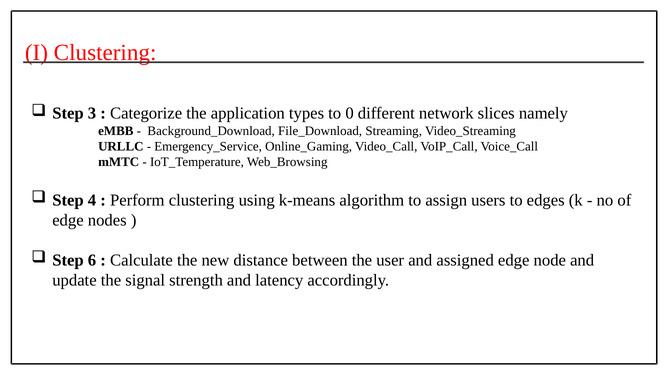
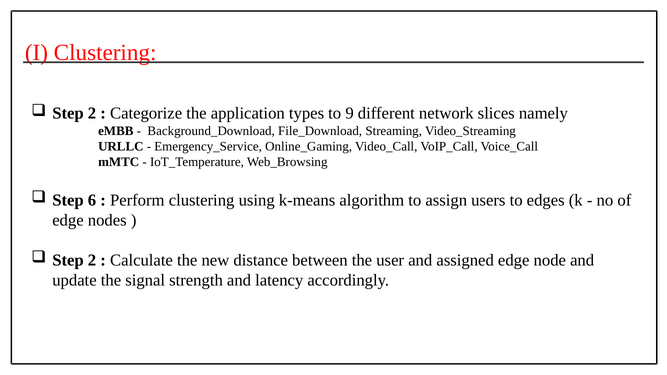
3 at (92, 114): 3 -> 2
0: 0 -> 9
4: 4 -> 6
6 at (92, 260): 6 -> 2
